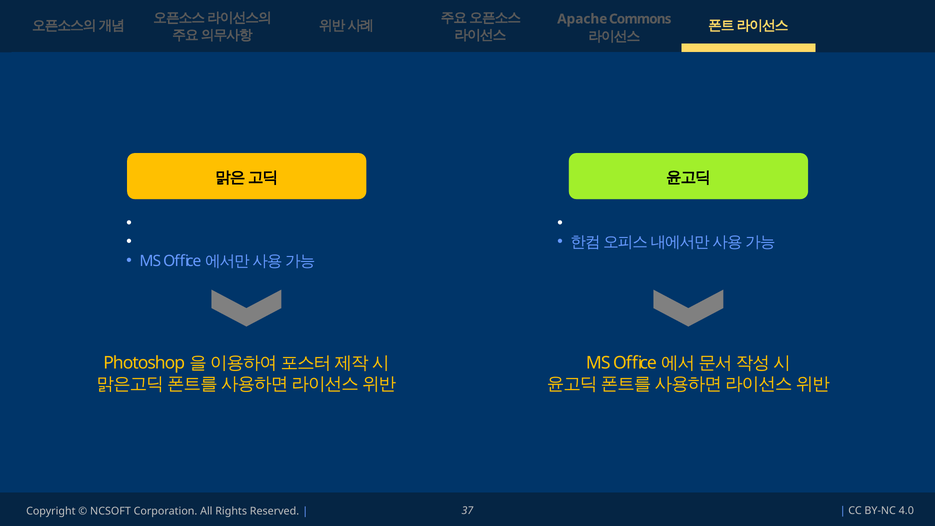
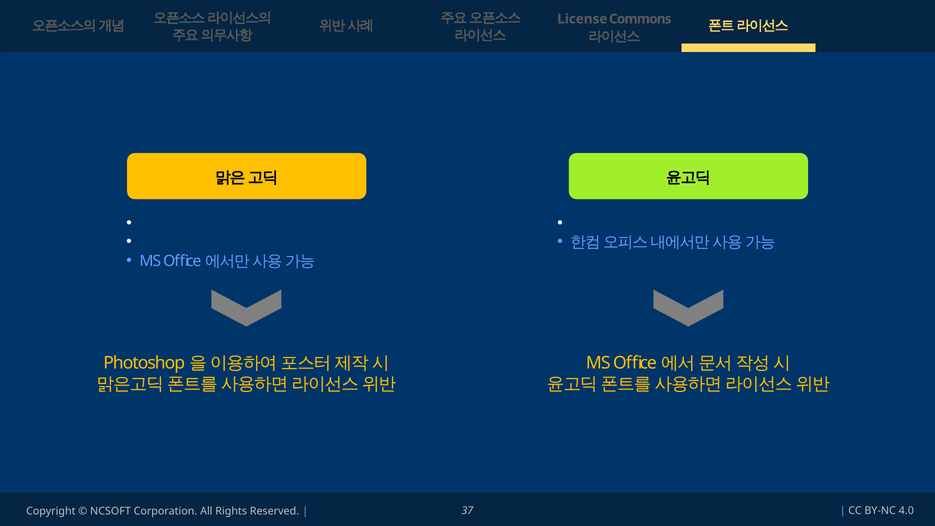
Apache: Apache -> License
